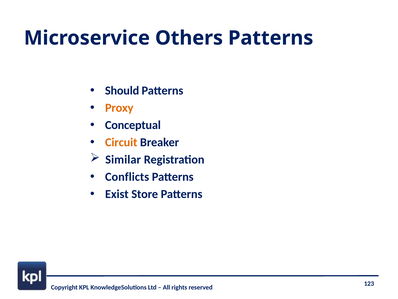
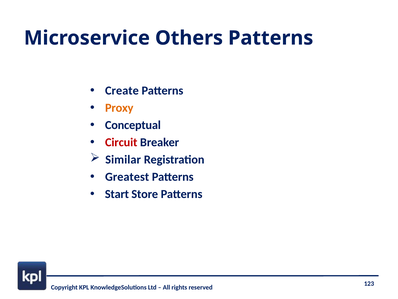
Should: Should -> Create
Circuit colour: orange -> red
Conflicts: Conflicts -> Greatest
Exist: Exist -> Start
